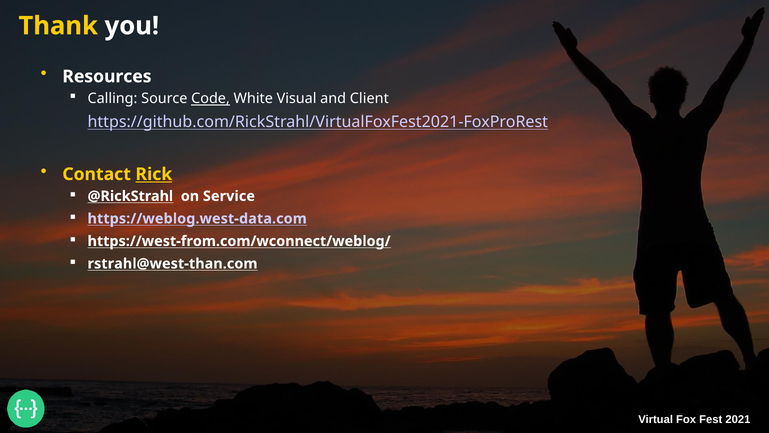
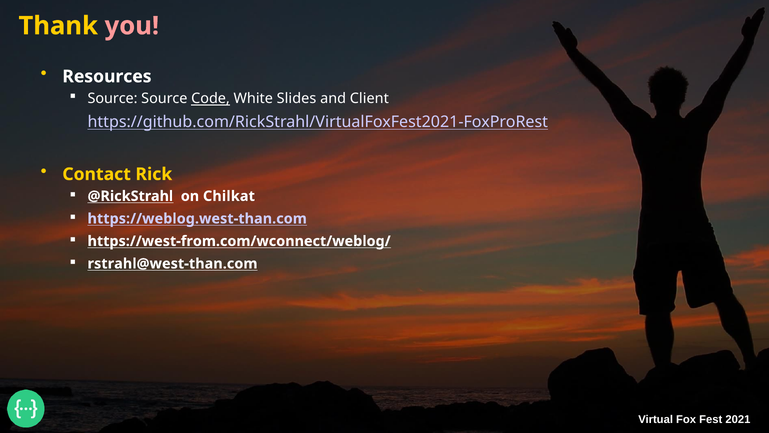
you colour: white -> pink
Calling at (113, 99): Calling -> Source
Visual: Visual -> Slides
Rick underline: present -> none
Service: Service -> Chilkat
https://weblog.west-data.com: https://weblog.west-data.com -> https://weblog.west-than.com
